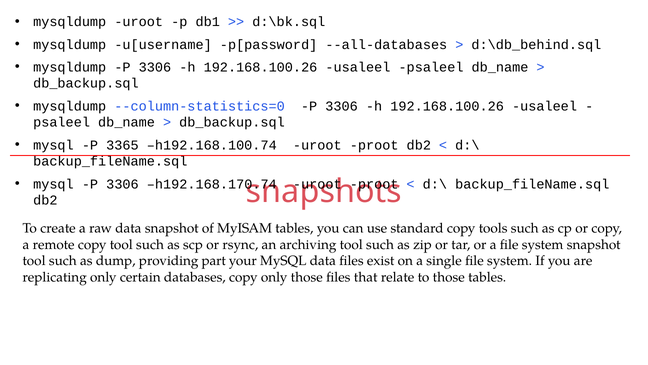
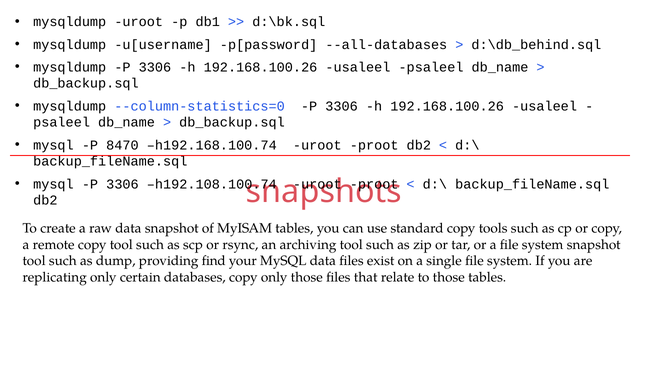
3365: 3365 -> 8470
h192.168.170.74: h192.168.170.74 -> h192.108.100.74
part: part -> find
